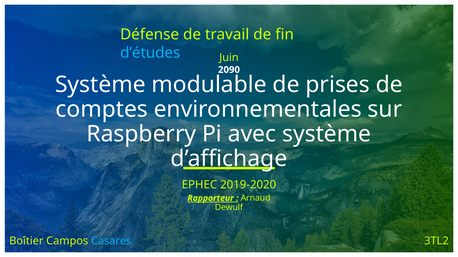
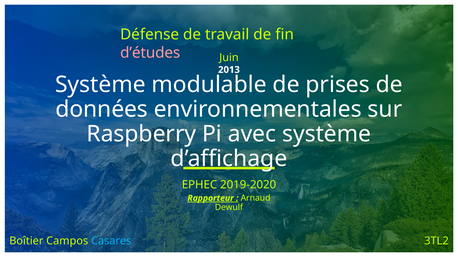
d’études colour: light blue -> pink
2090: 2090 -> 2013
comptes: comptes -> données
